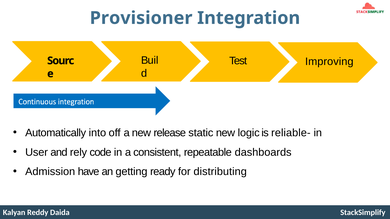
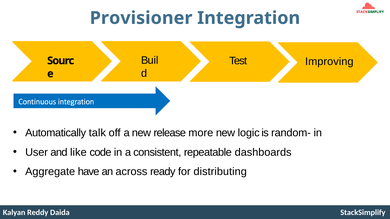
into: into -> talk
static: static -> more
reliable-: reliable- -> random-
rely: rely -> like
Admission: Admission -> Aggregate
getting: getting -> across
